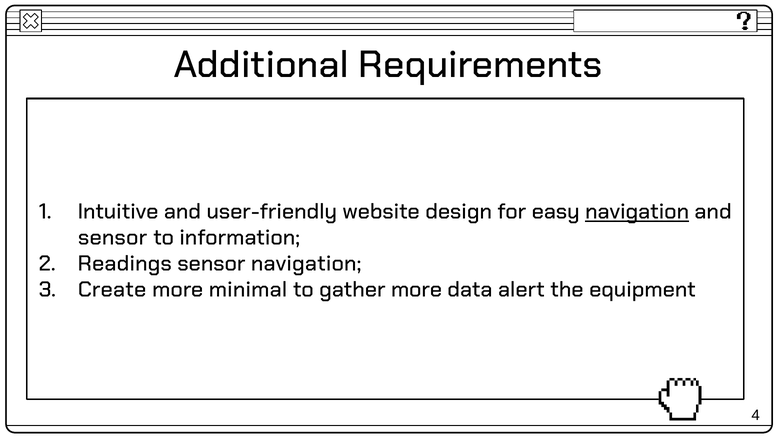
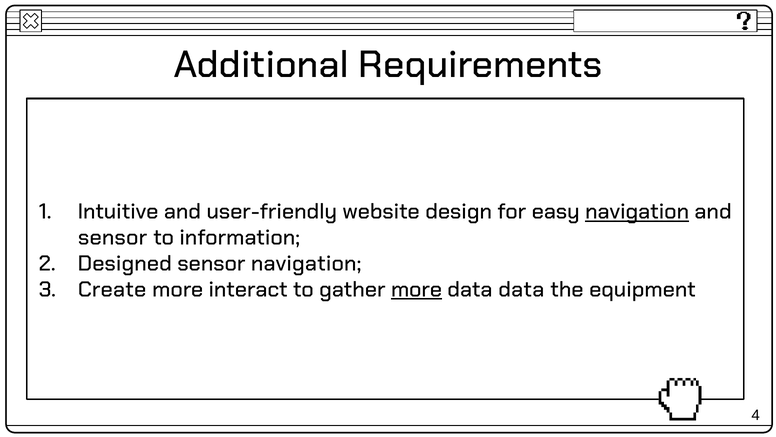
Readings: Readings -> Designed
minimal: minimal -> interact
more at (417, 289) underline: none -> present
data alert: alert -> data
